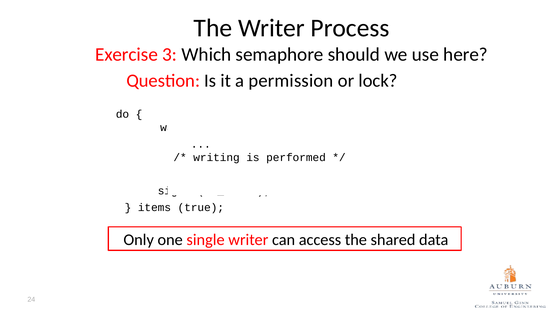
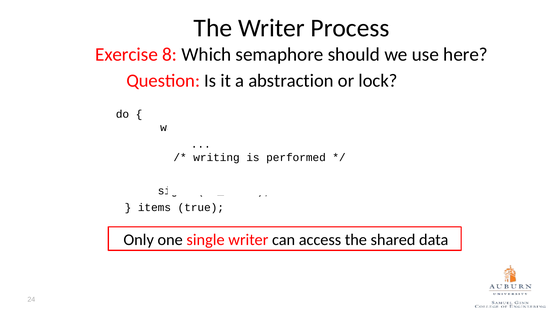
3: 3 -> 8
permission: permission -> abstraction
